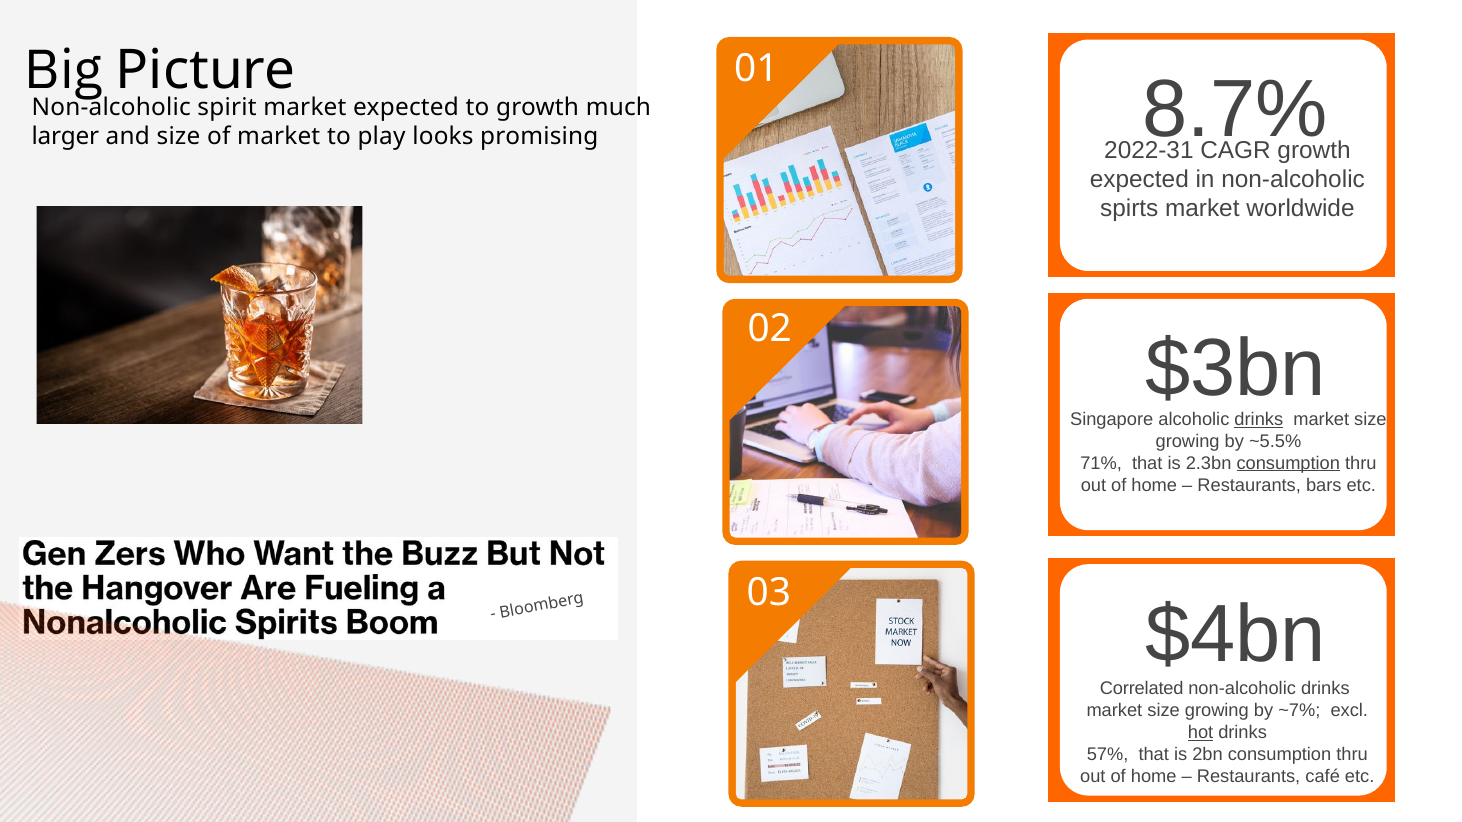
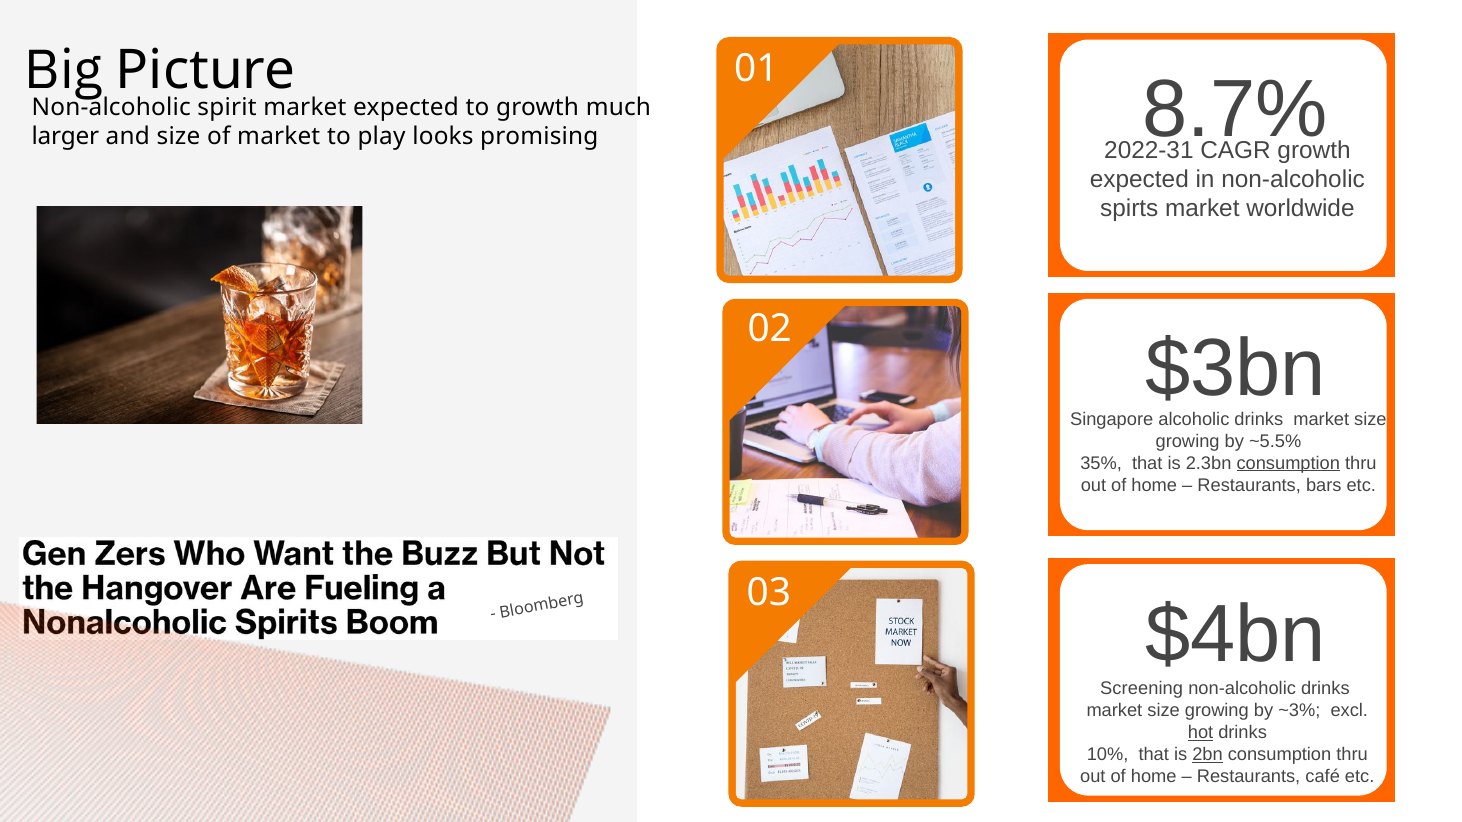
drinks at (1259, 419) underline: present -> none
71%: 71% -> 35%
Correlated: Correlated -> Screening
~7%: ~7% -> ~3%
57%: 57% -> 10%
2bn underline: none -> present
